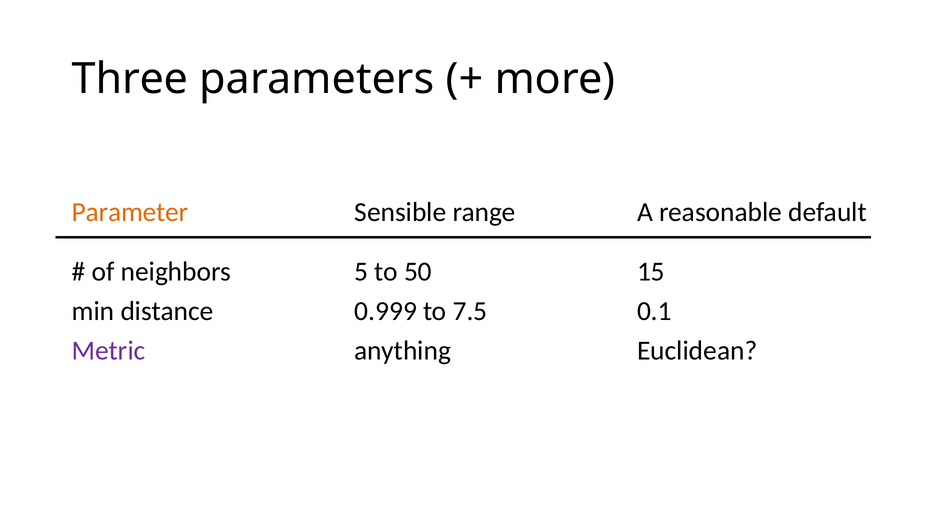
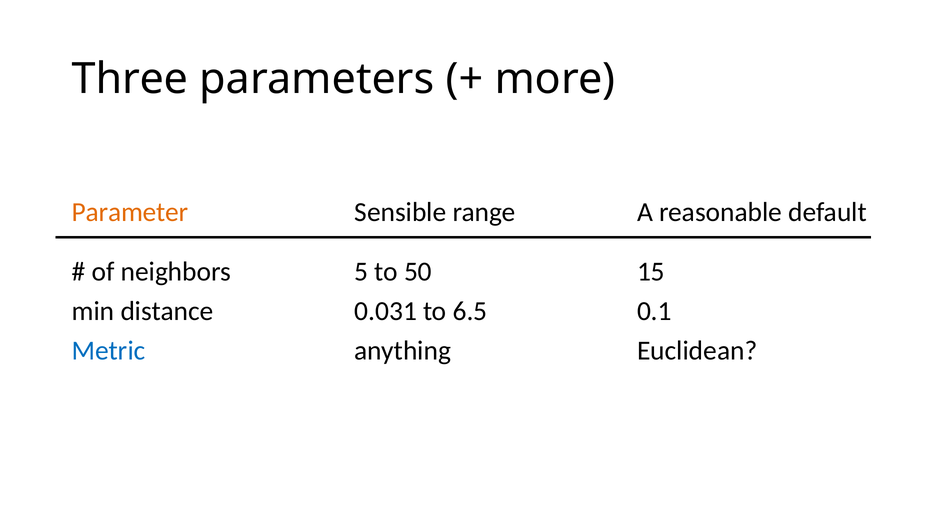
0.999: 0.999 -> 0.031
7.5: 7.5 -> 6.5
Metric colour: purple -> blue
